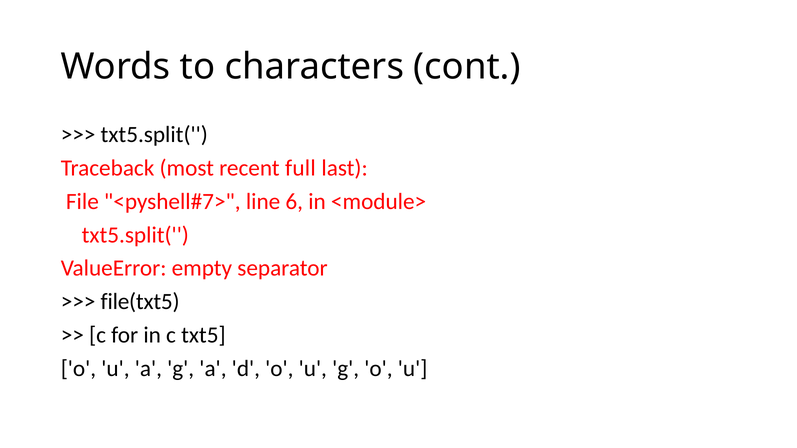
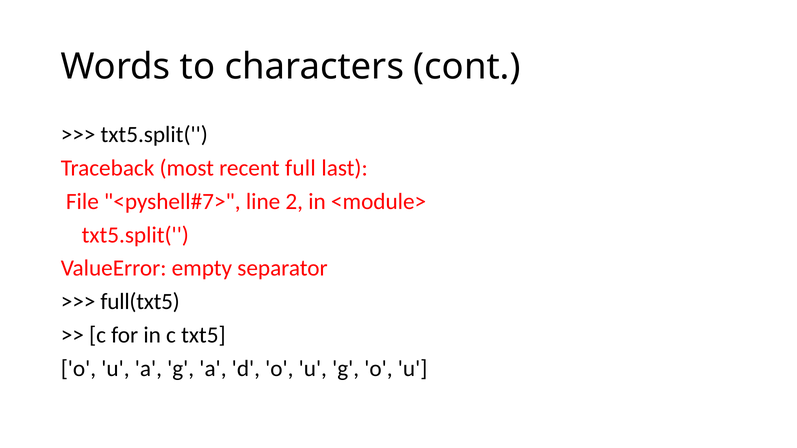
6: 6 -> 2
file(txt5: file(txt5 -> full(txt5
